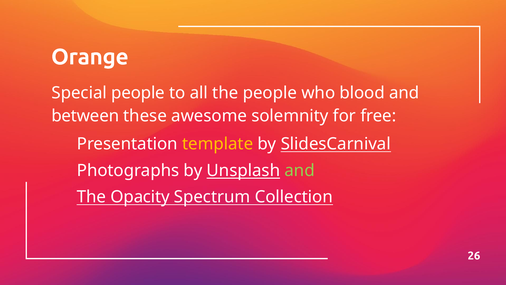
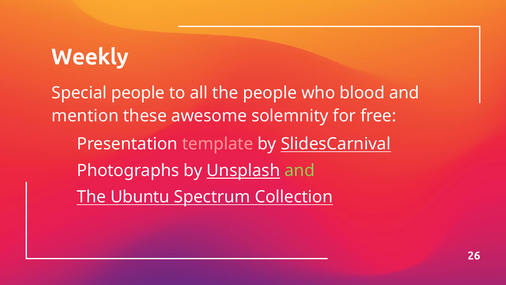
Orange: Orange -> Weekly
between: between -> mention
template colour: yellow -> pink
Opacity: Opacity -> Ubuntu
